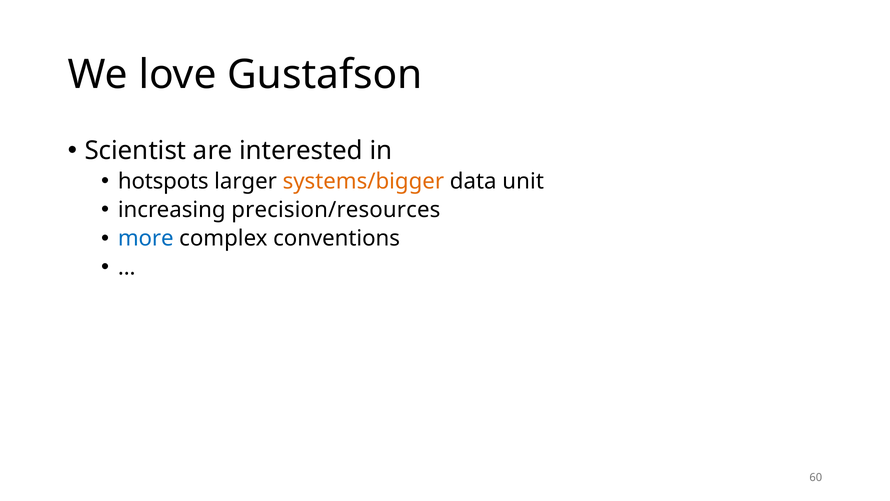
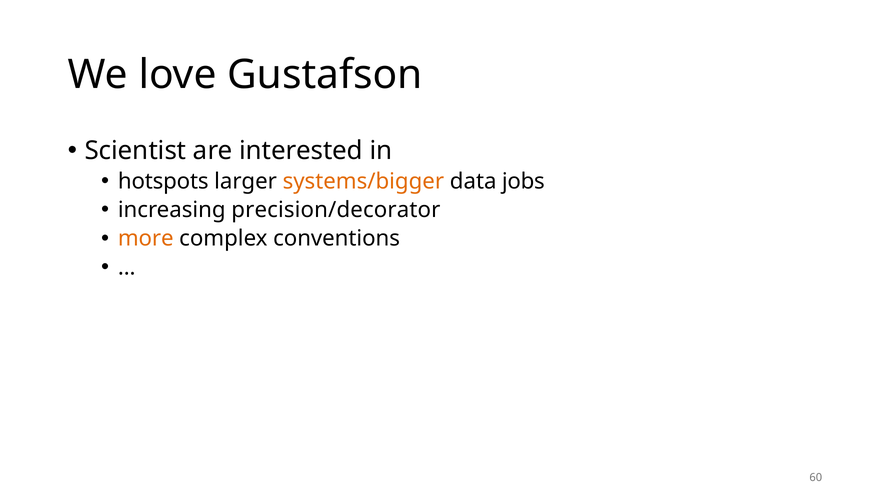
unit: unit -> jobs
precision/resources: precision/resources -> precision/decorator
more colour: blue -> orange
